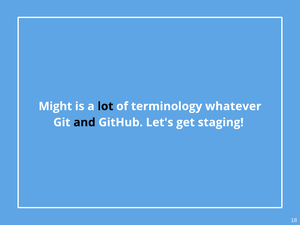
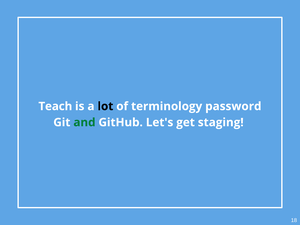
Might: Might -> Teach
whatever: whatever -> password
and colour: black -> green
